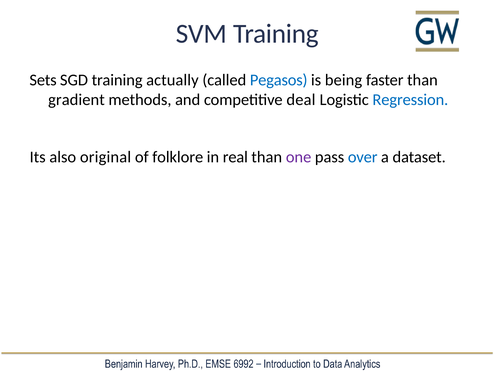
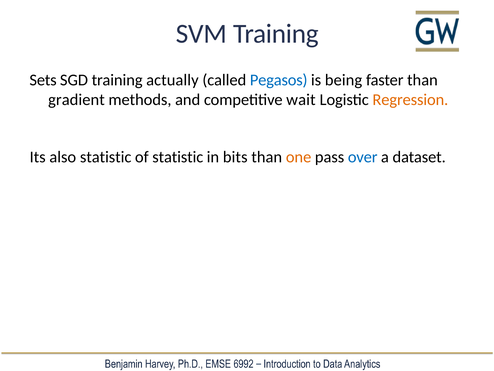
deal: deal -> wait
Regression colour: blue -> orange
also original: original -> statistic
of folklore: folklore -> statistic
real: real -> bits
one colour: purple -> orange
